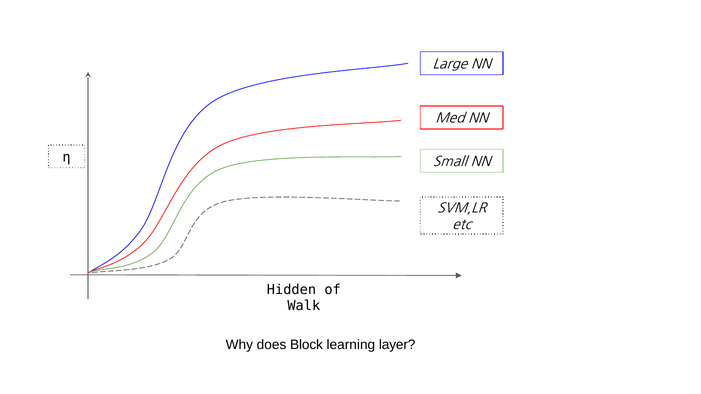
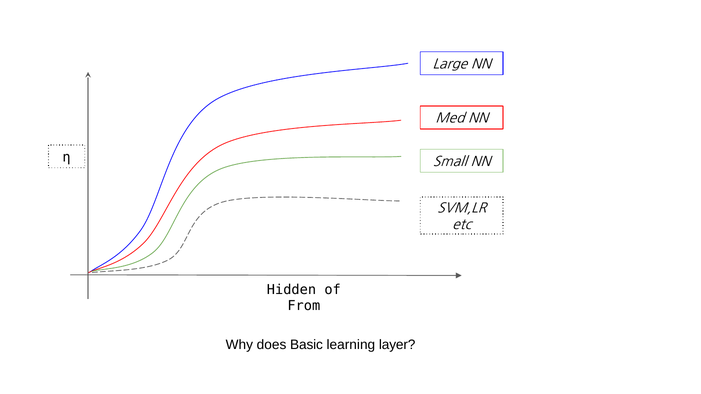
Walk: Walk -> From
Block: Block -> Basic
